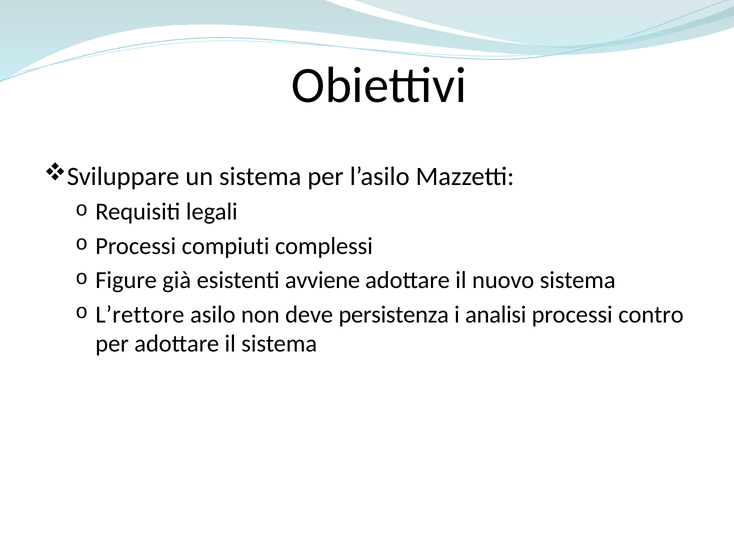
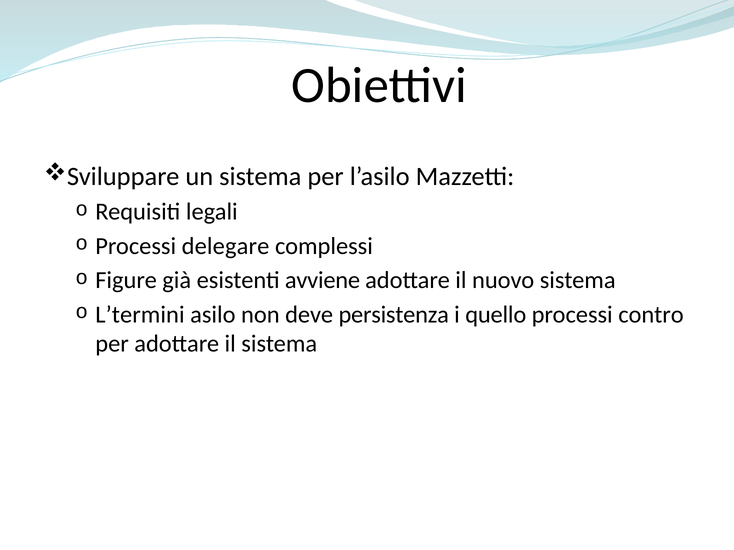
compiuti: compiuti -> delegare
L’rettore: L’rettore -> L’termini
analisi: analisi -> quello
